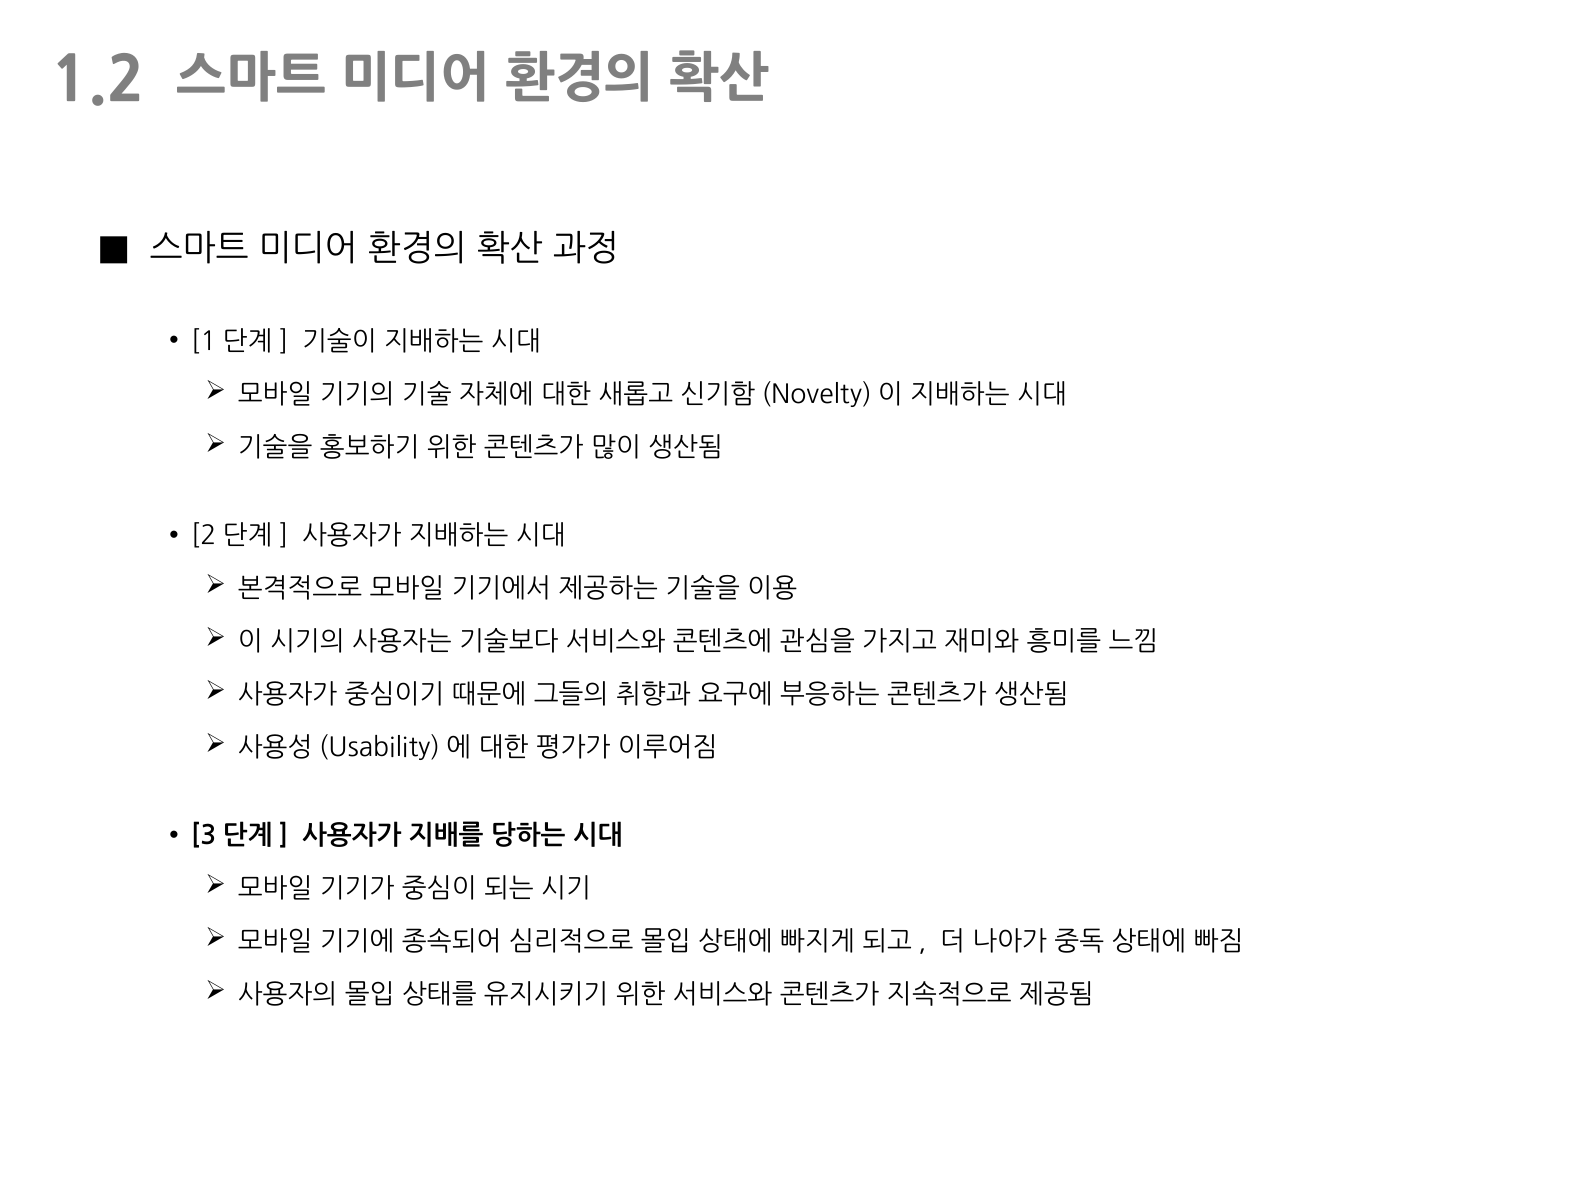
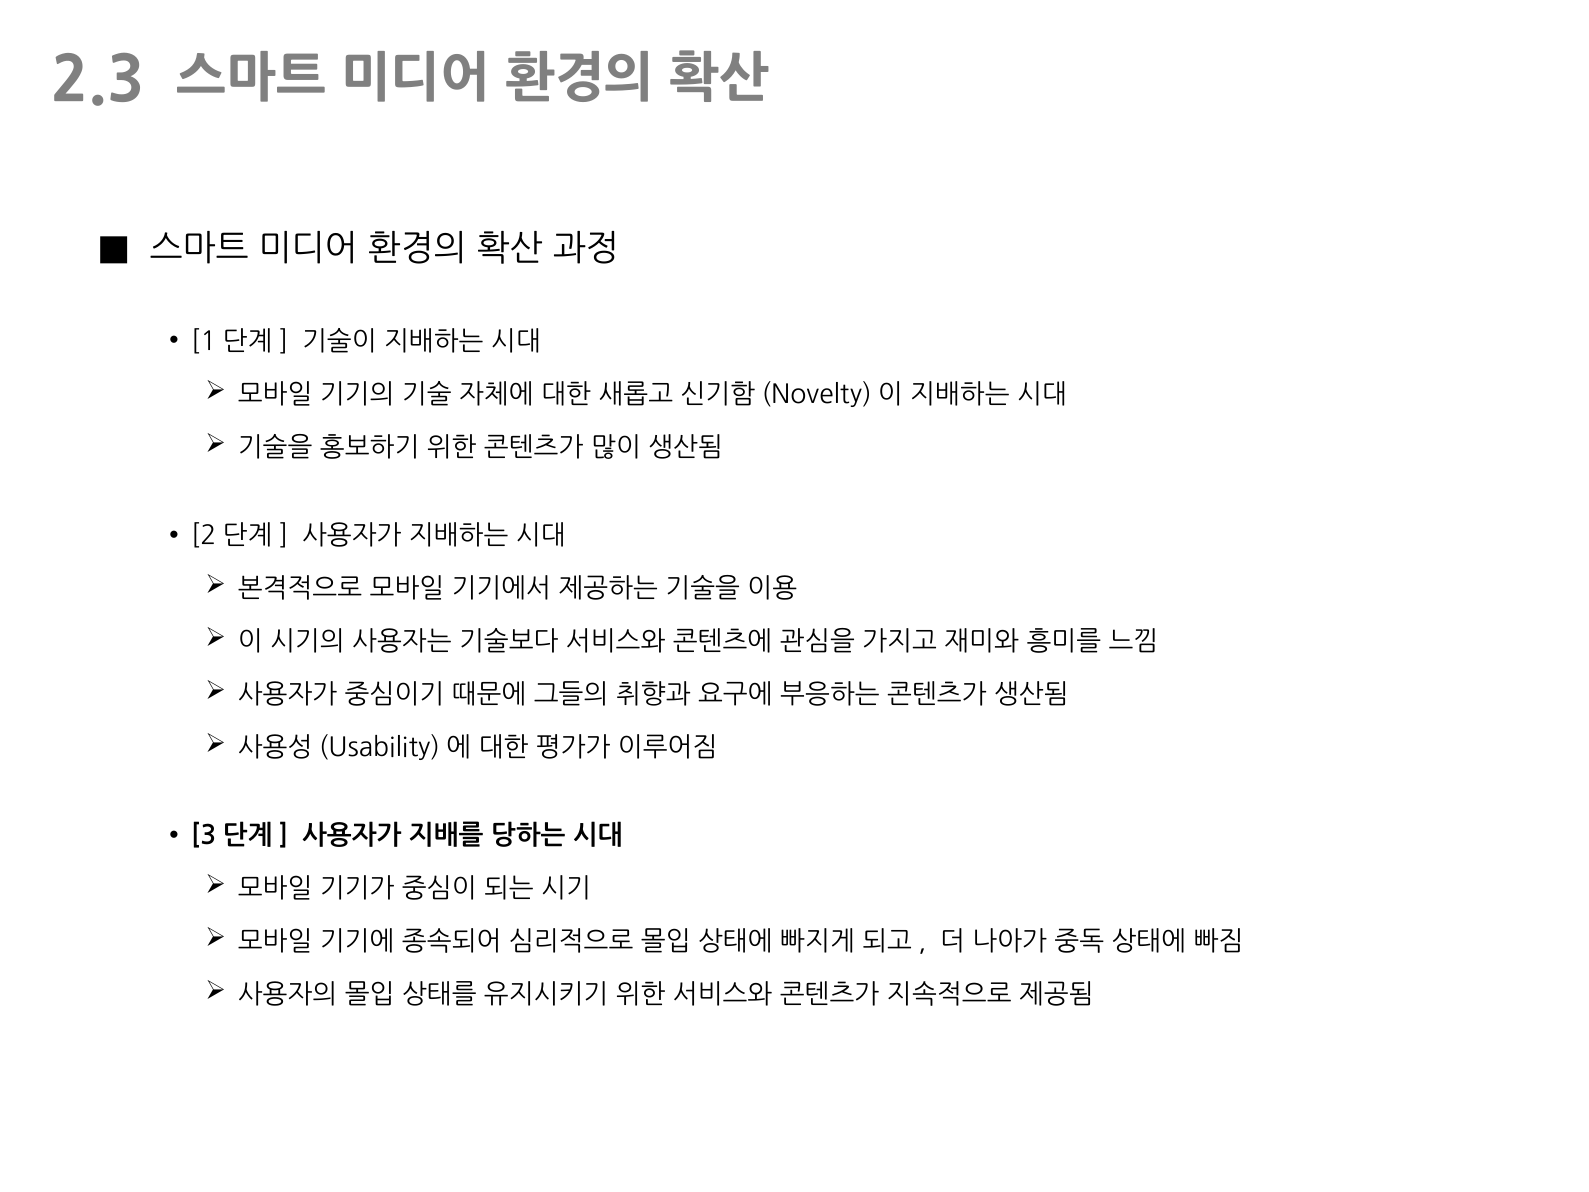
1.2: 1.2 -> 2.3
